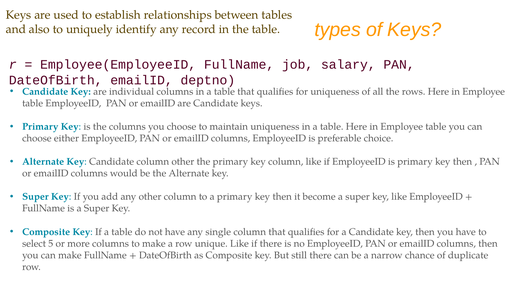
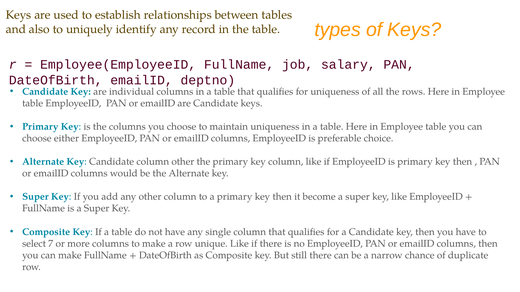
5: 5 -> 7
